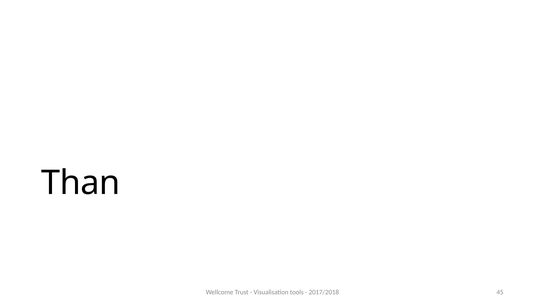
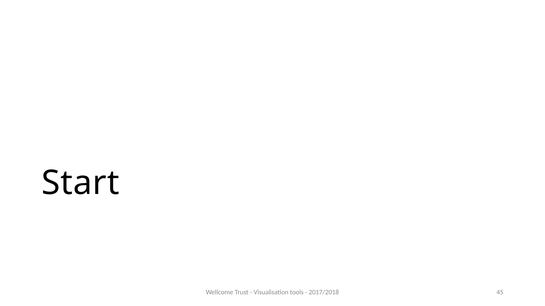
Than: Than -> Start
